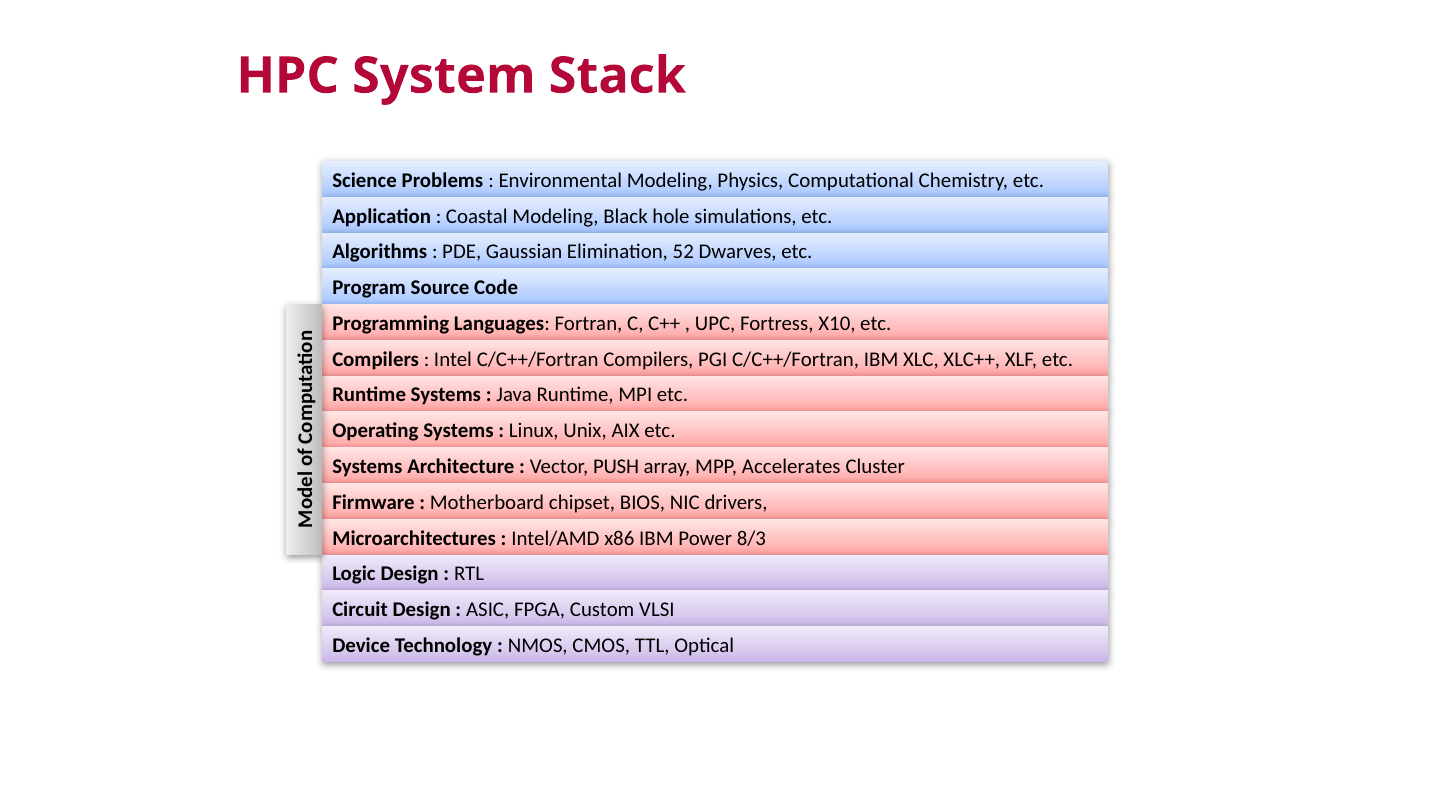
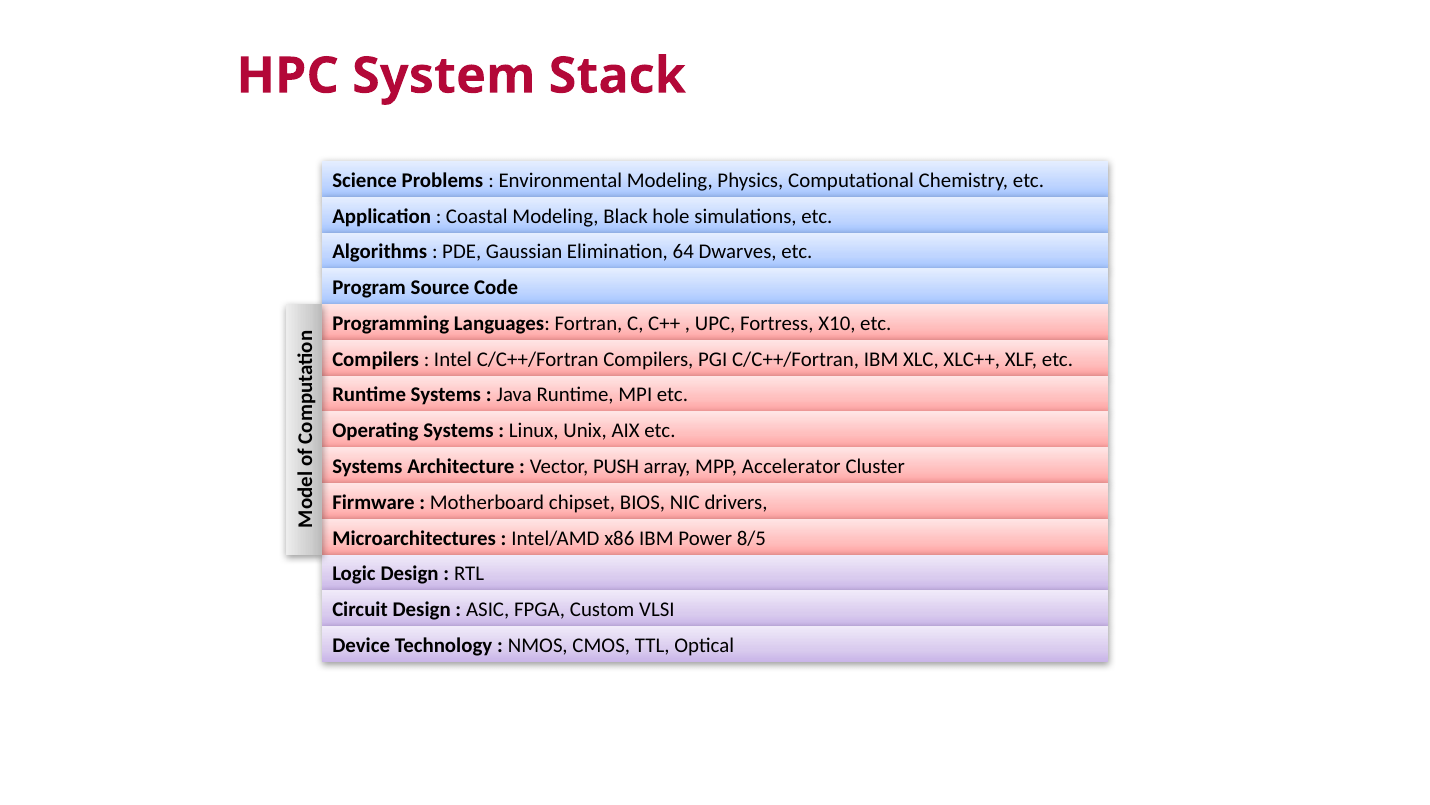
52: 52 -> 64
Accelerates: Accelerates -> Accelerator
8/3: 8/3 -> 8/5
